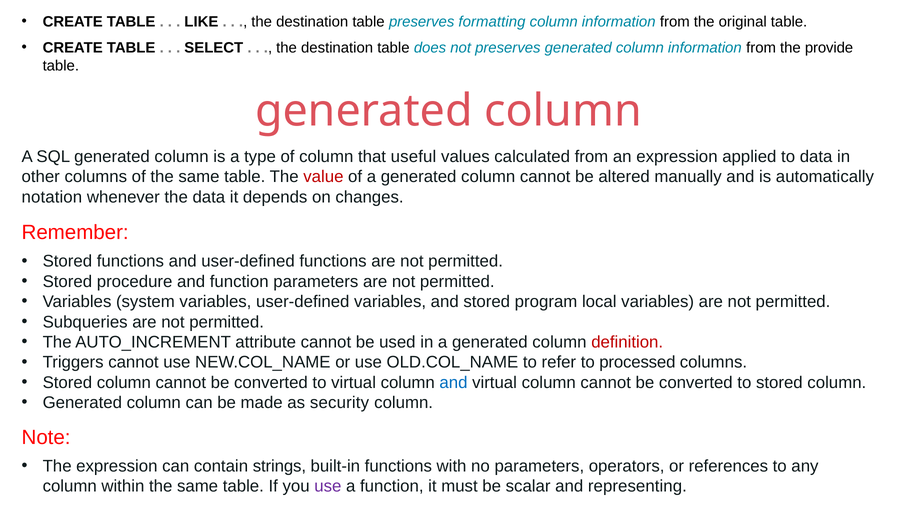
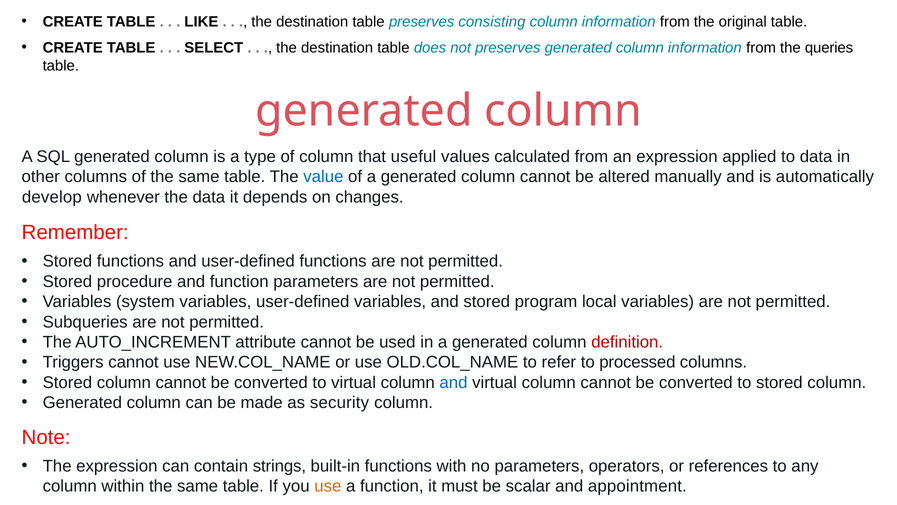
formatting: formatting -> consisting
provide: provide -> queries
value colour: red -> blue
notation: notation -> develop
use at (328, 486) colour: purple -> orange
representing: representing -> appointment
